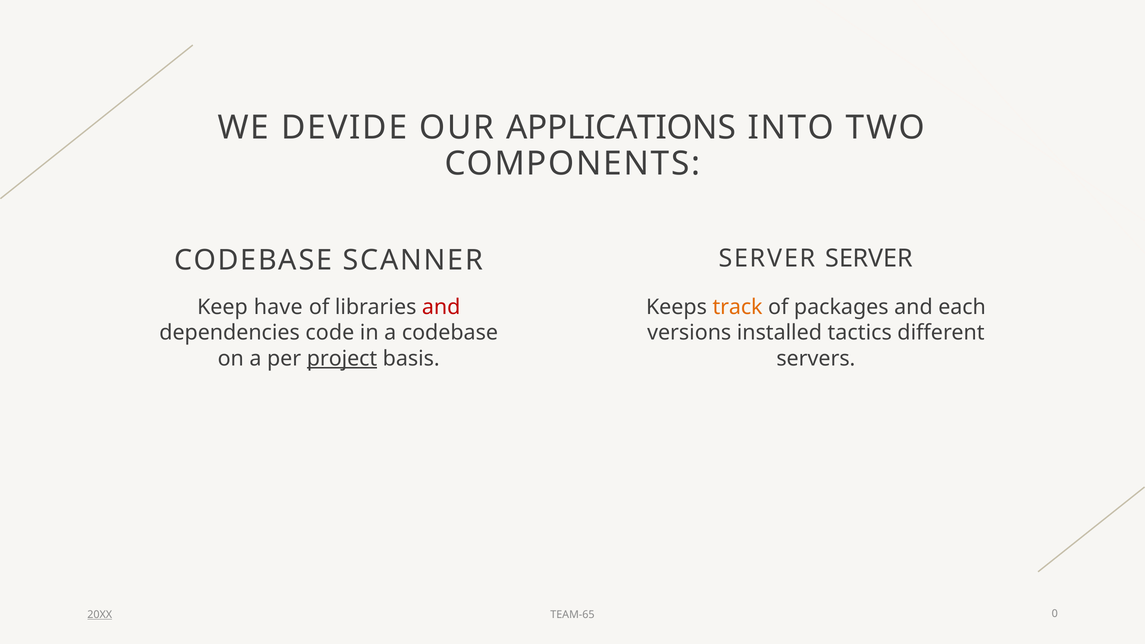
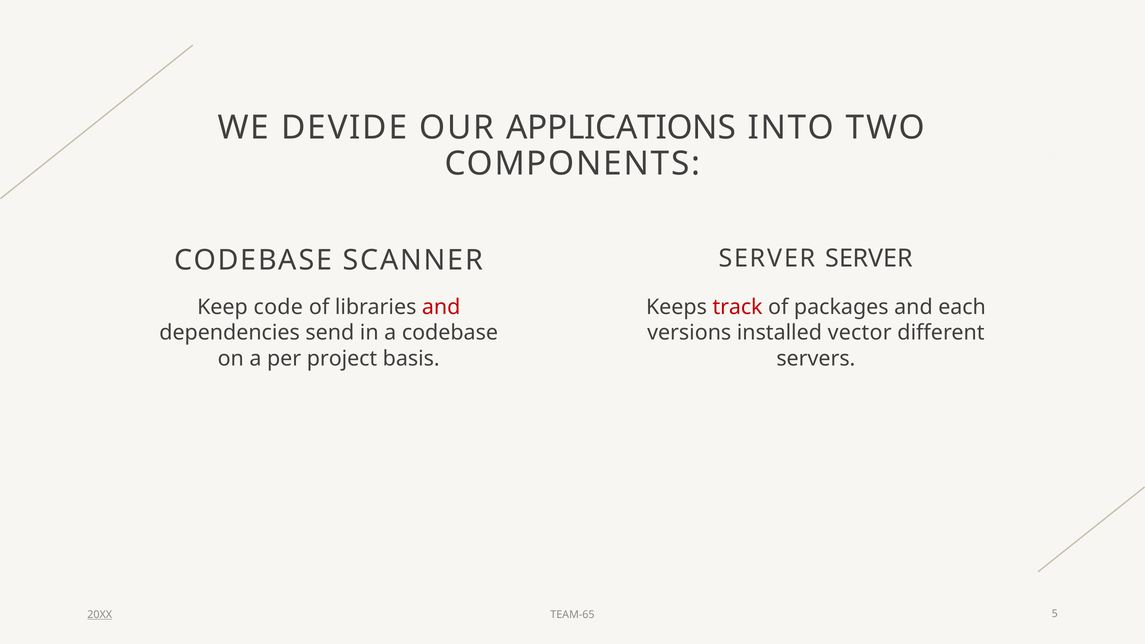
have: have -> code
track colour: orange -> red
code: code -> send
tactics: tactics -> vector
project underline: present -> none
0: 0 -> 5
